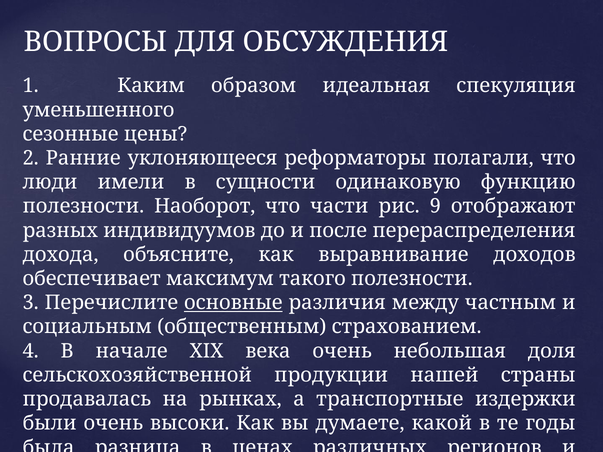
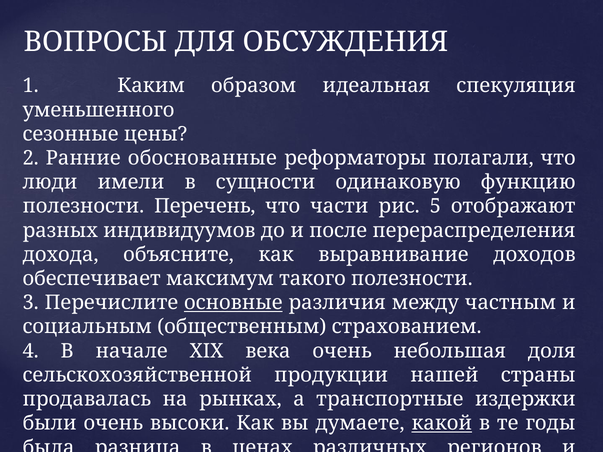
уклоняющееся: уклоняющееся -> обоснованные
Наоборот: Наоборот -> Перечень
9: 9 -> 5
какой underline: none -> present
